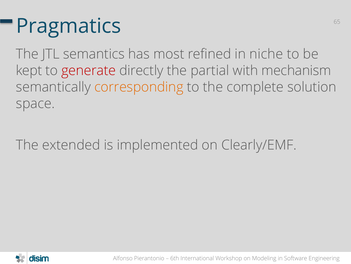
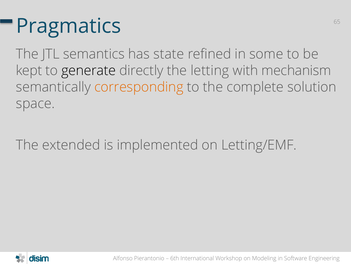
most: most -> state
niche: niche -> some
generate colour: red -> black
partial: partial -> letting
Clearly/EMF: Clearly/EMF -> Letting/EMF
